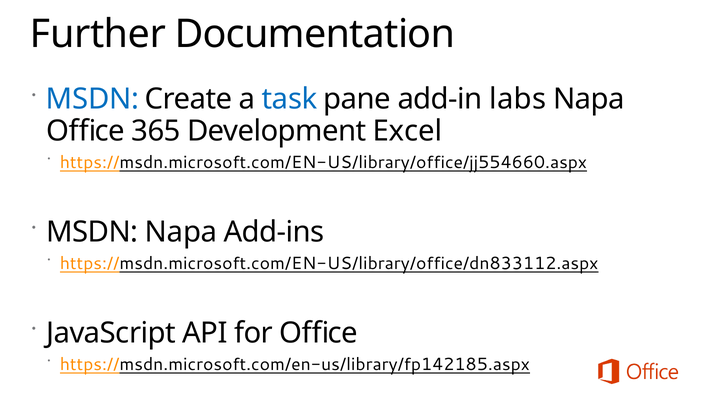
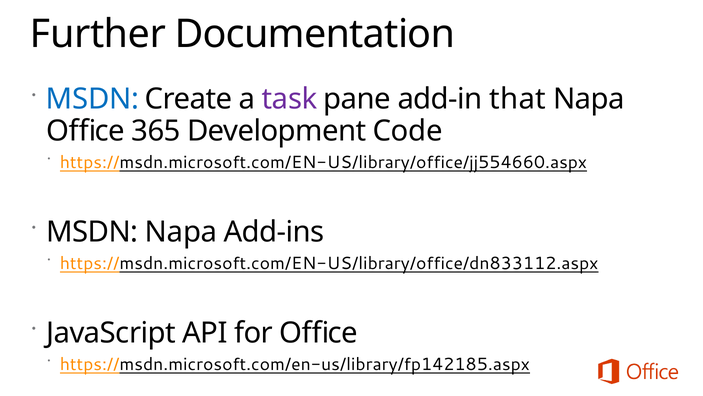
task colour: blue -> purple
labs: labs -> that
Excel: Excel -> Code
